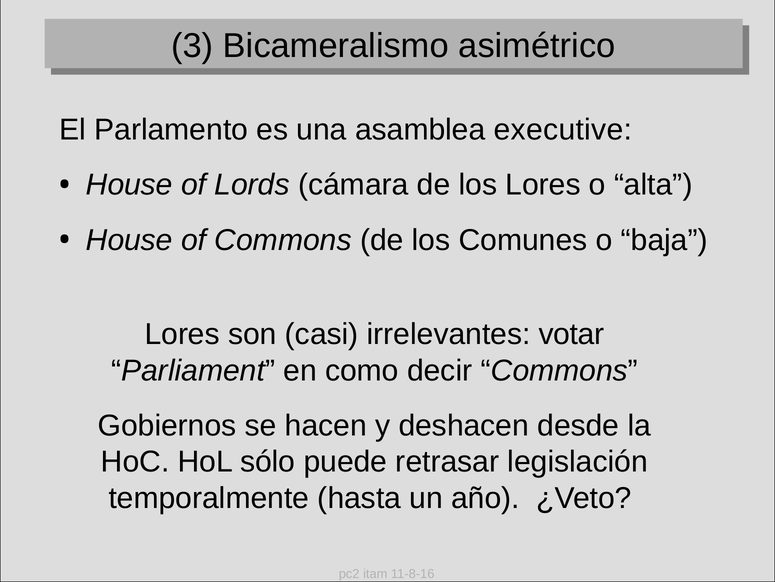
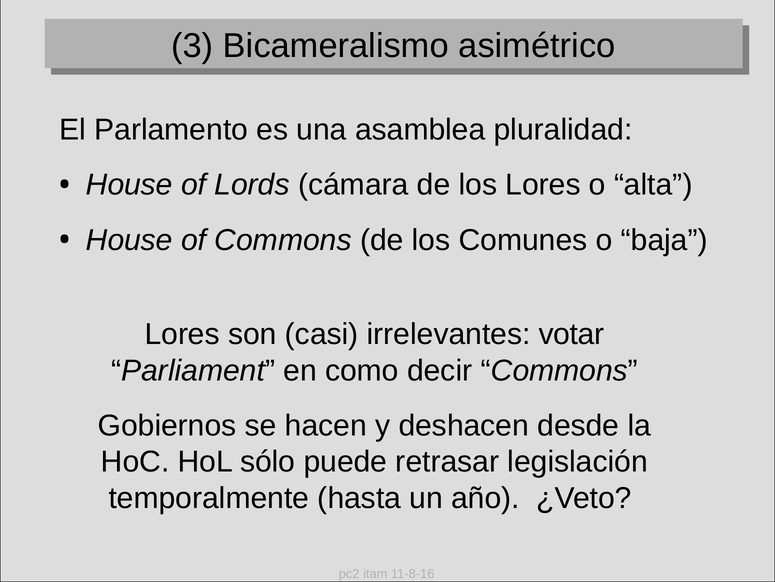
executive: executive -> pluralidad
